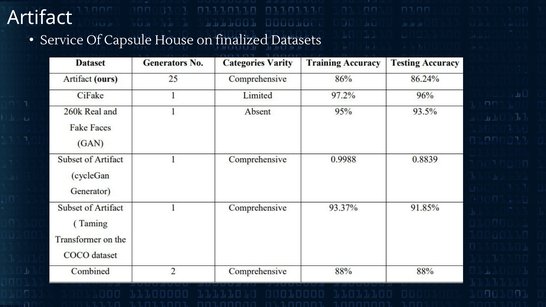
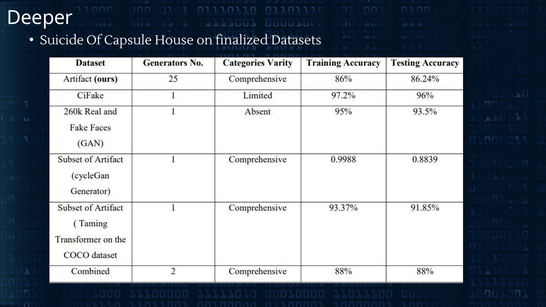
Artifact: Artifact -> Deeper
Service: Service -> Suicide
